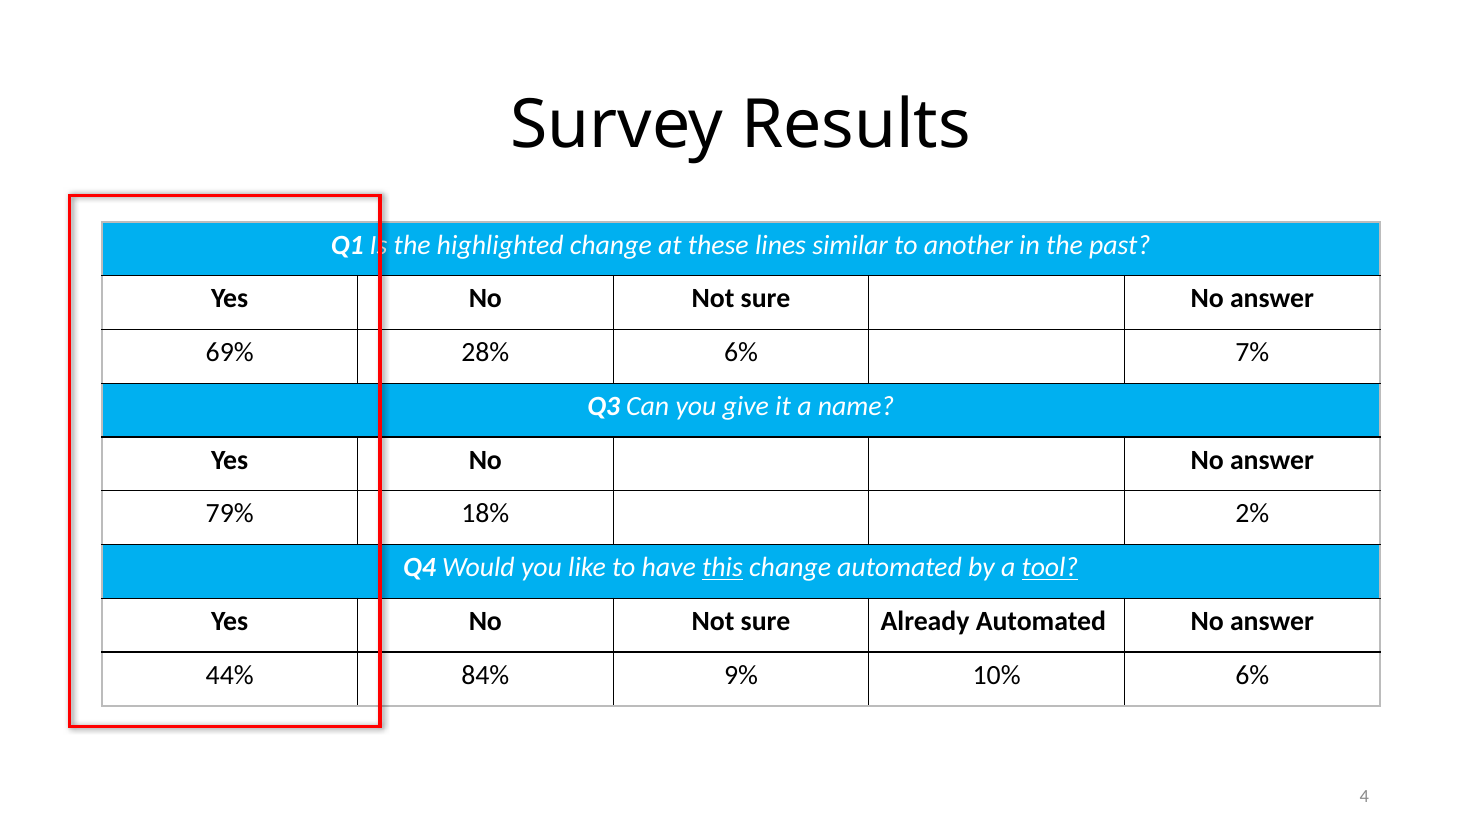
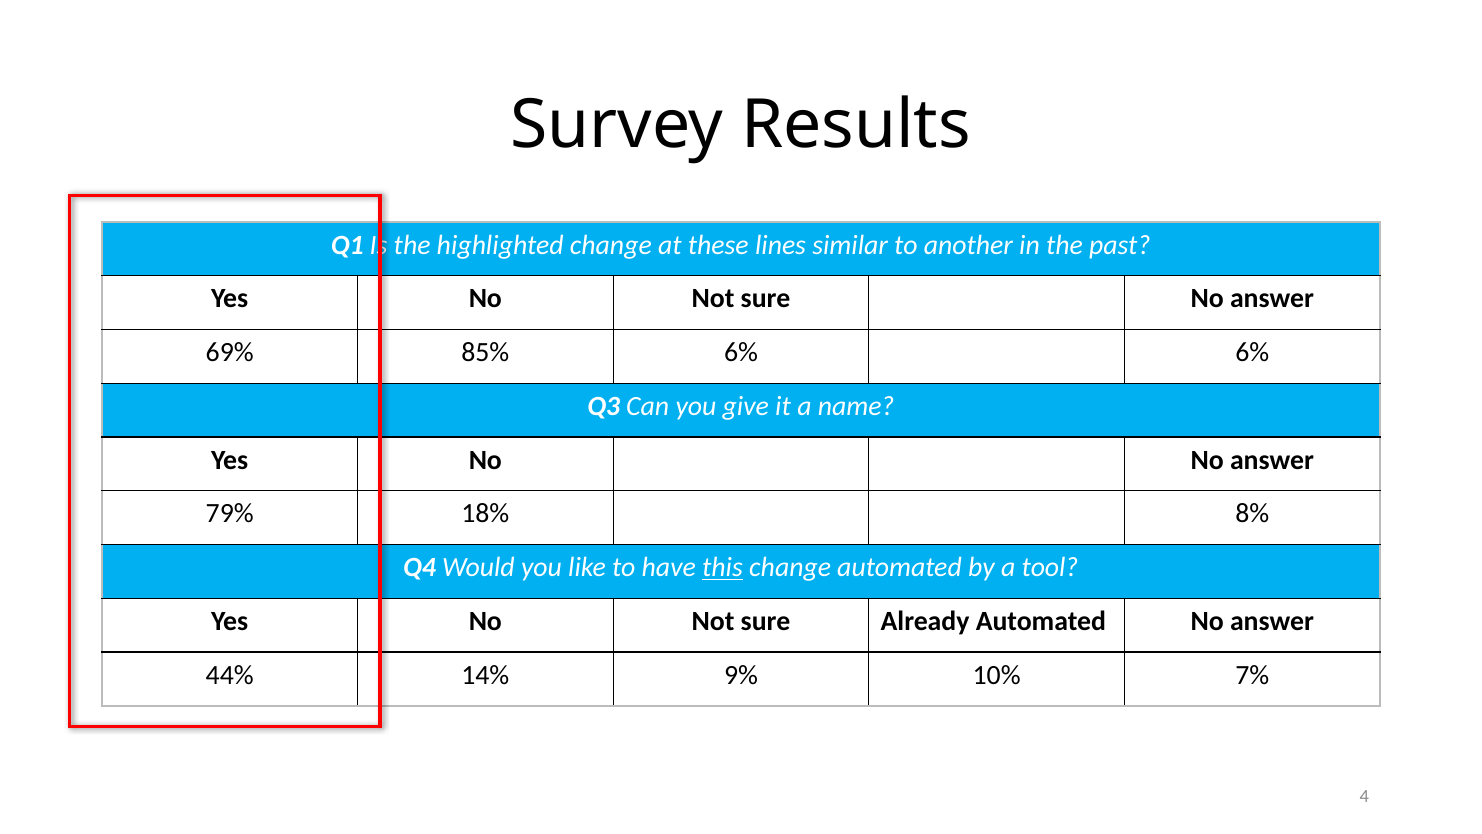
28%: 28% -> 85%
6% 7%: 7% -> 6%
2%: 2% -> 8%
tool underline: present -> none
84%: 84% -> 14%
10% 6%: 6% -> 7%
